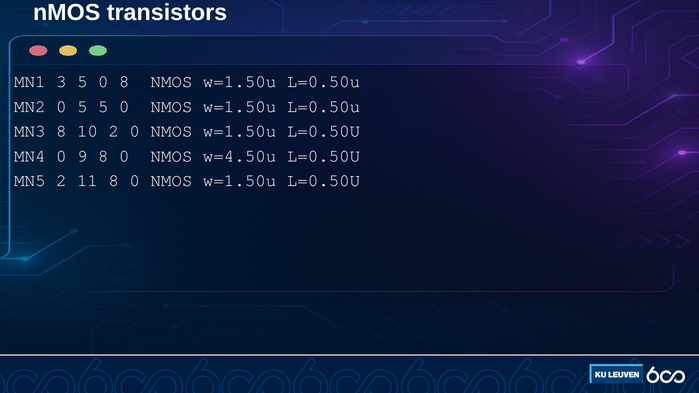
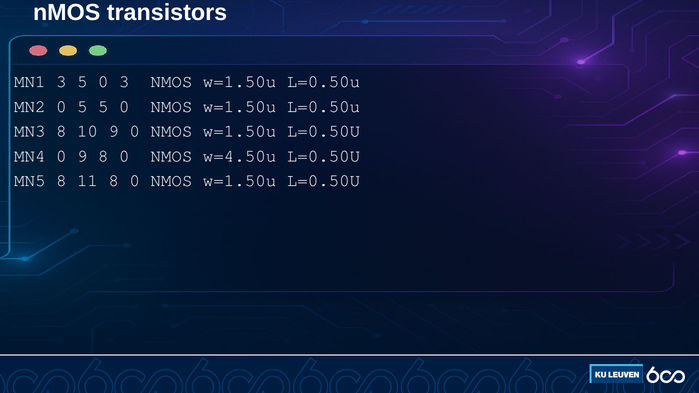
0 8: 8 -> 3
10 2: 2 -> 9
MN5 2: 2 -> 8
